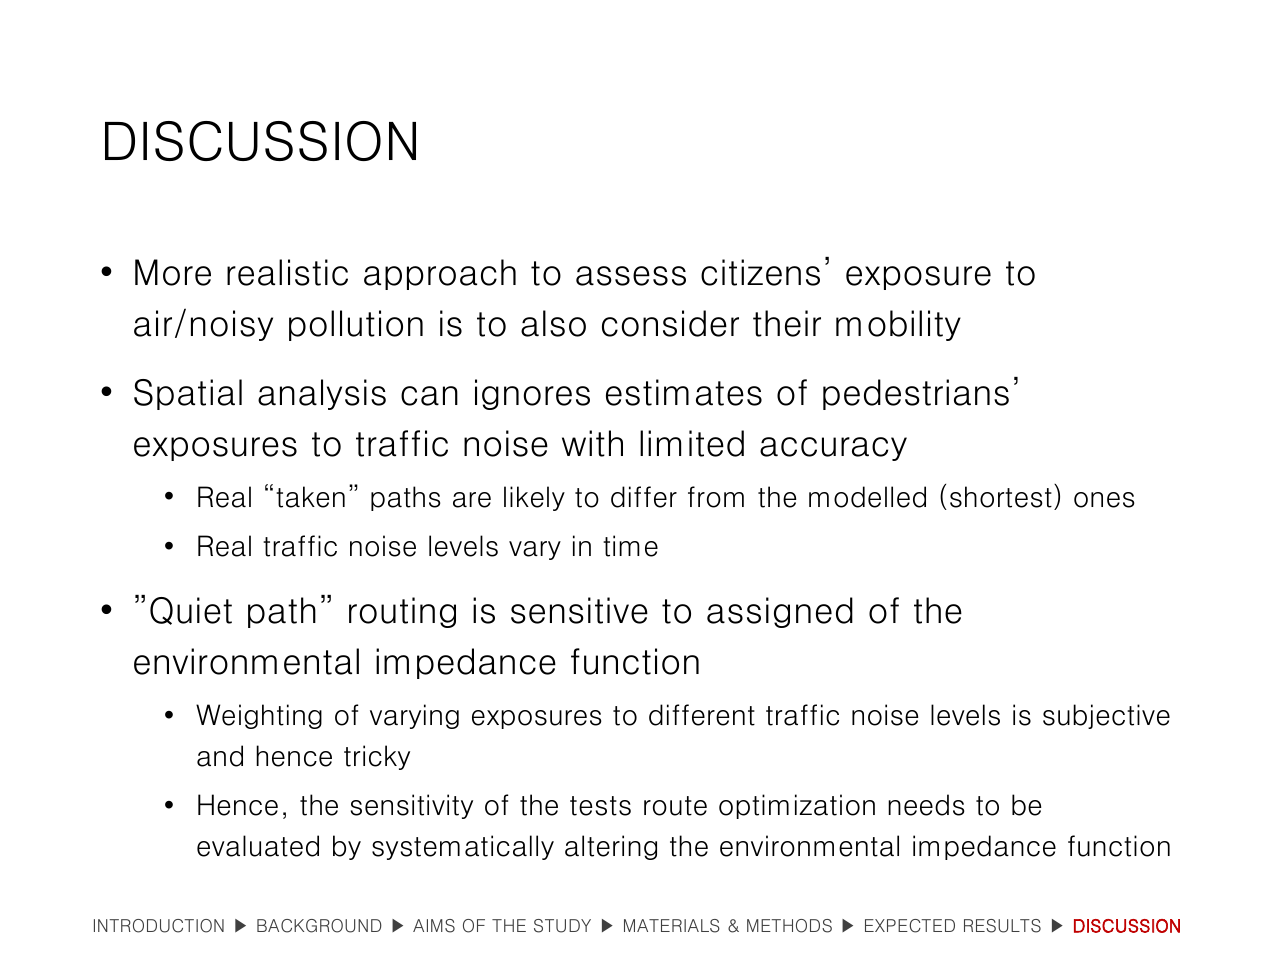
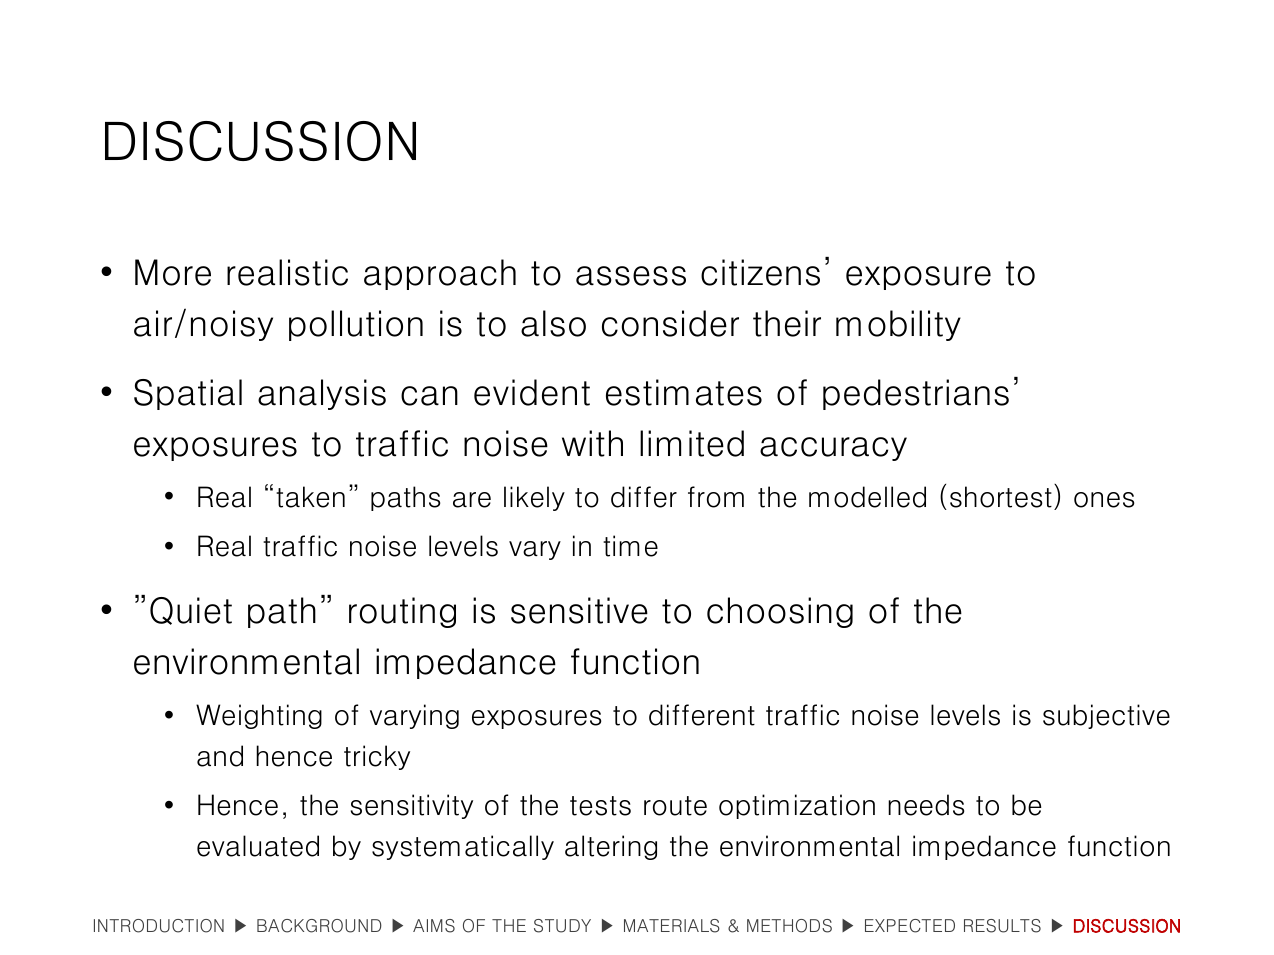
ignores: ignores -> evident
assigned: assigned -> choosing
